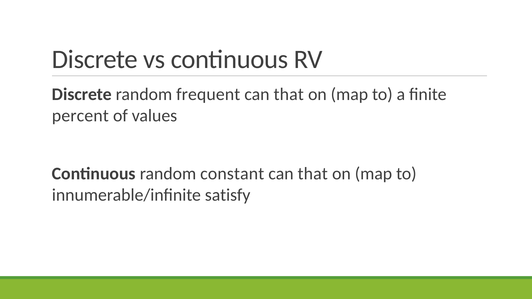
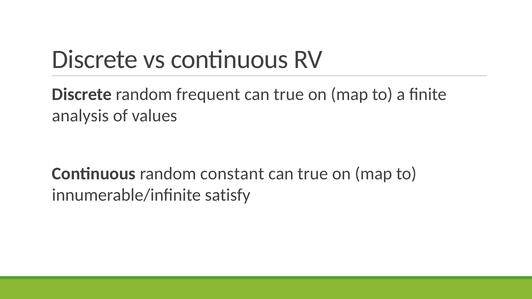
that at (289, 94): that -> true
percent: percent -> analysis
that at (313, 174): that -> true
